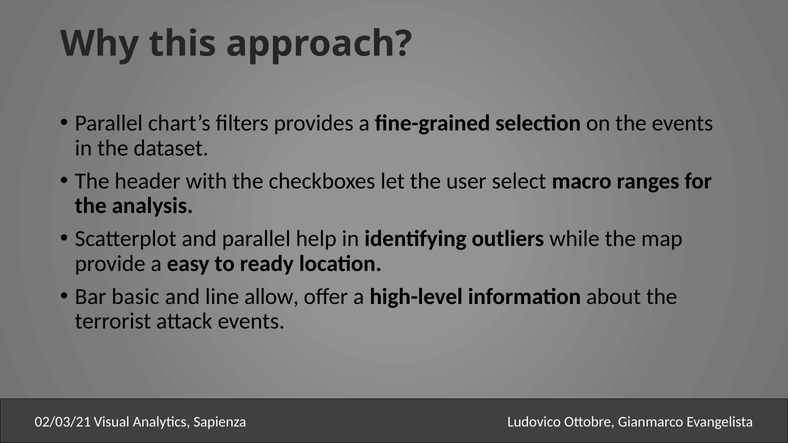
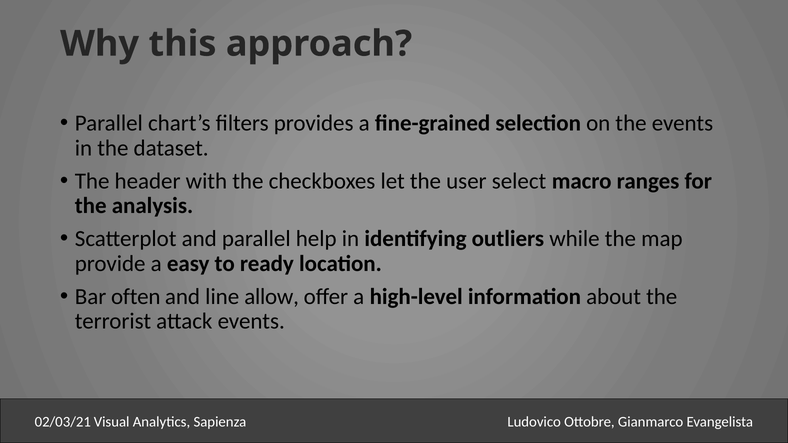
basic: basic -> often
